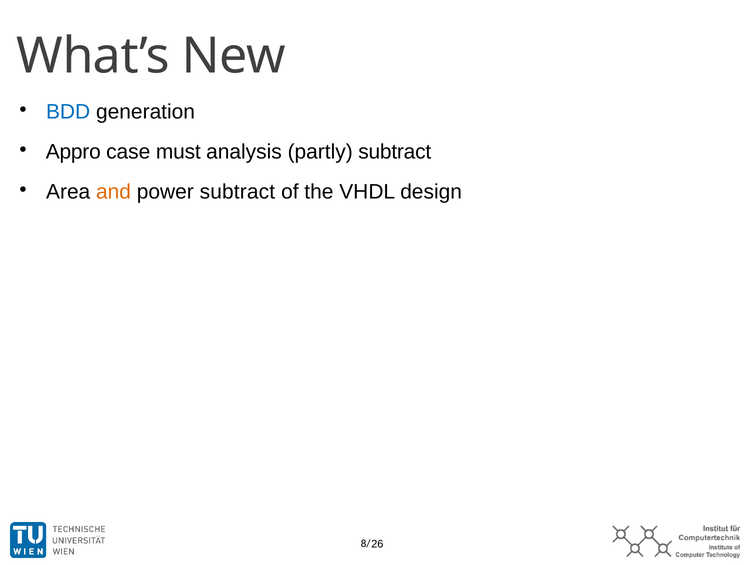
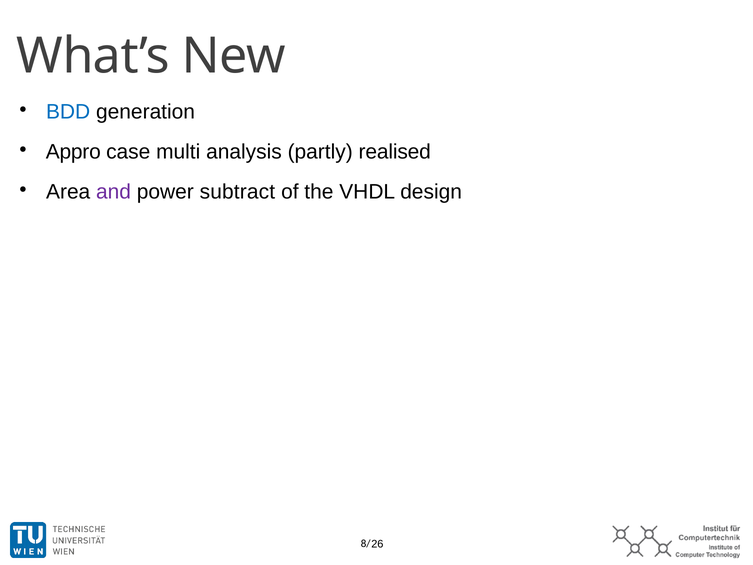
must: must -> multi
partly subtract: subtract -> realised
and colour: orange -> purple
